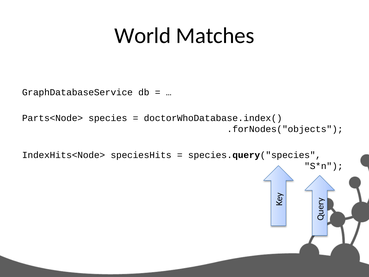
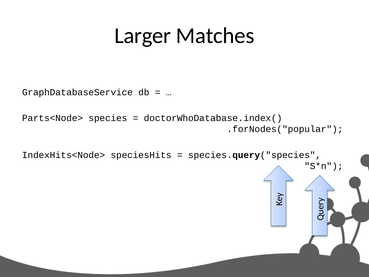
World: World -> Larger
.forNodes("objects: .forNodes("objects -> .forNodes("popular
